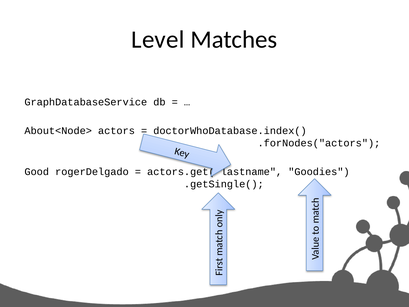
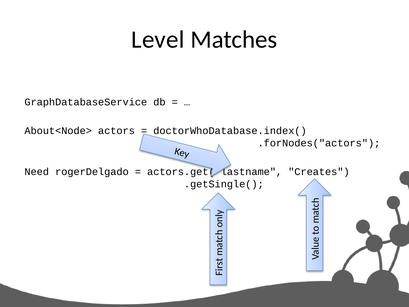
Good: Good -> Need
Goodies: Goodies -> Creates
